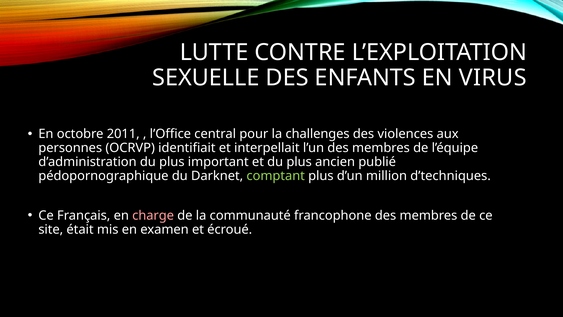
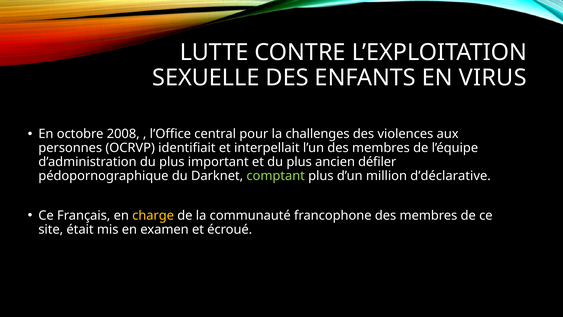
2011: 2011 -> 2008
publié: publié -> défiler
d’techniques: d’techniques -> d’déclarative
charge colour: pink -> yellow
